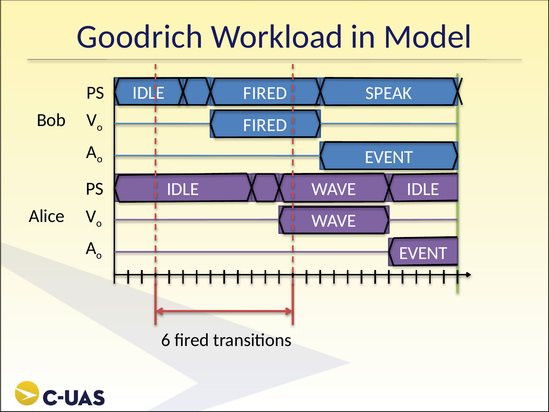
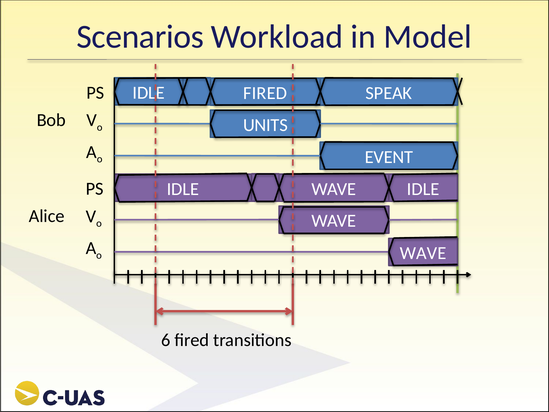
Goodrich: Goodrich -> Scenarios
FIRED at (265, 125): FIRED -> UNITS
EVENT at (423, 253): EVENT -> WAVE
